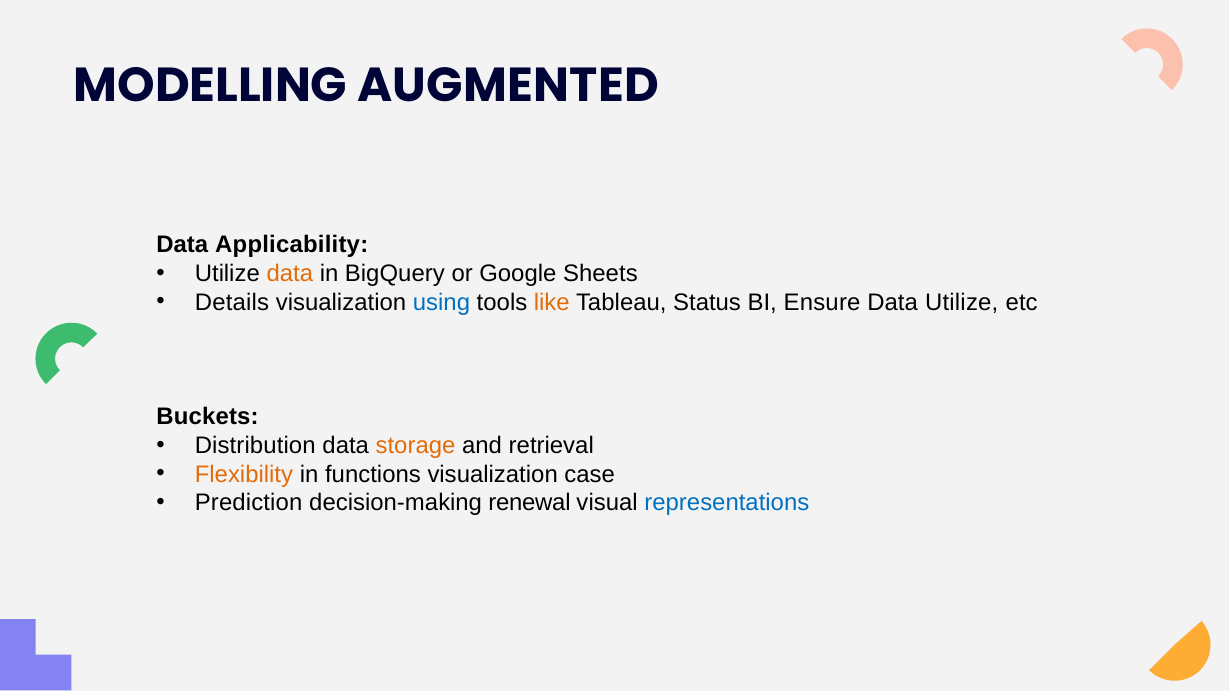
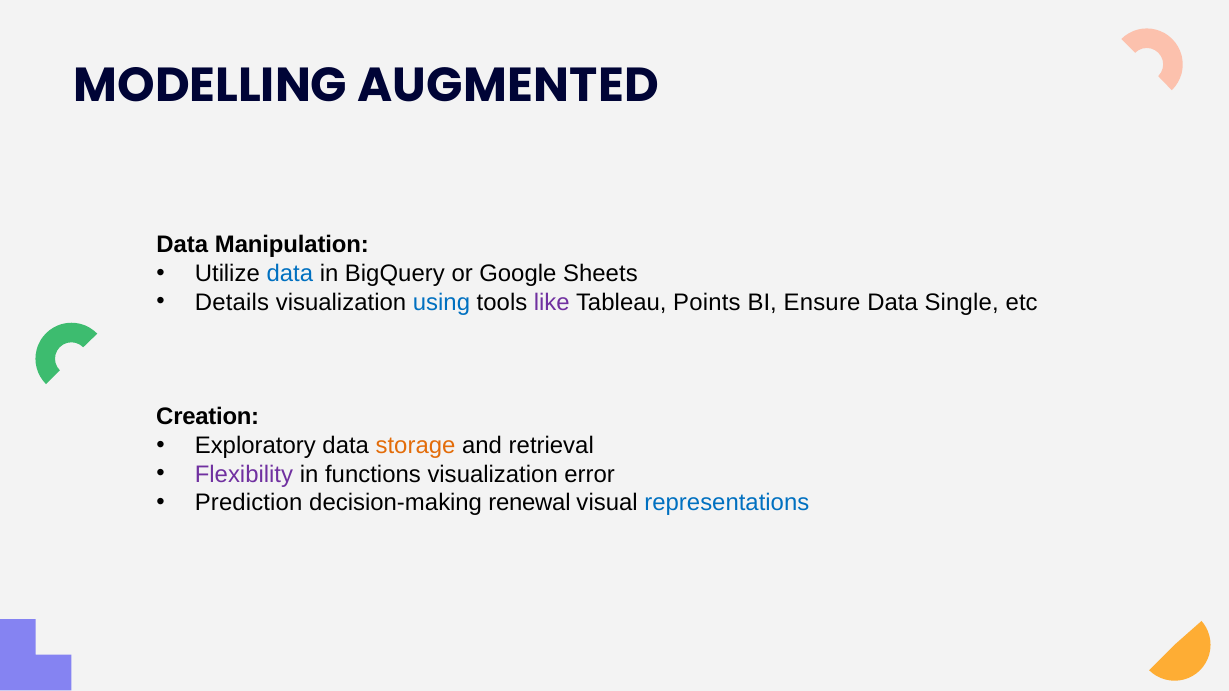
Applicability: Applicability -> Manipulation
data at (290, 274) colour: orange -> blue
like colour: orange -> purple
Status: Status -> Points
Data Utilize: Utilize -> Single
Buckets: Buckets -> Creation
Distribution: Distribution -> Exploratory
Flexibility colour: orange -> purple
case: case -> error
